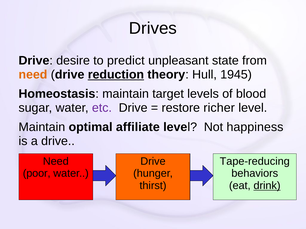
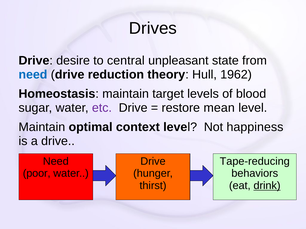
predict: predict -> central
need at (33, 75) colour: orange -> blue
reduction underline: present -> none
1945: 1945 -> 1962
richer: richer -> mean
affiliate: affiliate -> context
